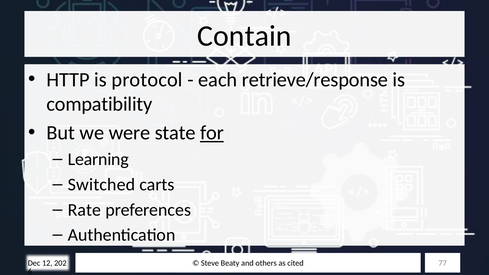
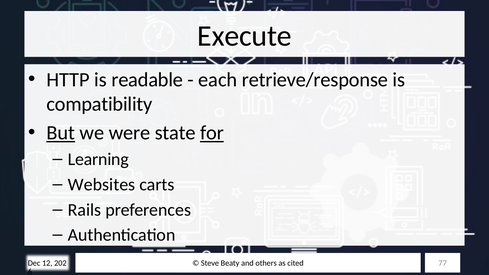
Contain: Contain -> Execute
protocol: protocol -> readable
But underline: none -> present
Switched: Switched -> Websites
Rate: Rate -> Rails
